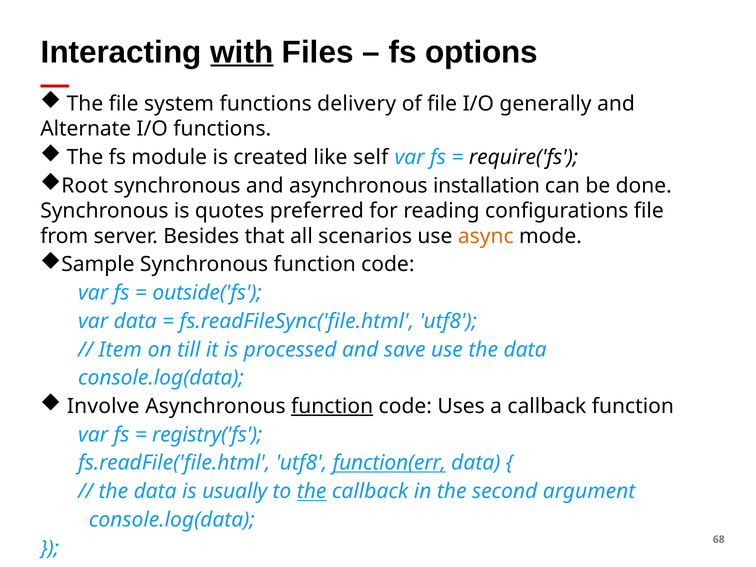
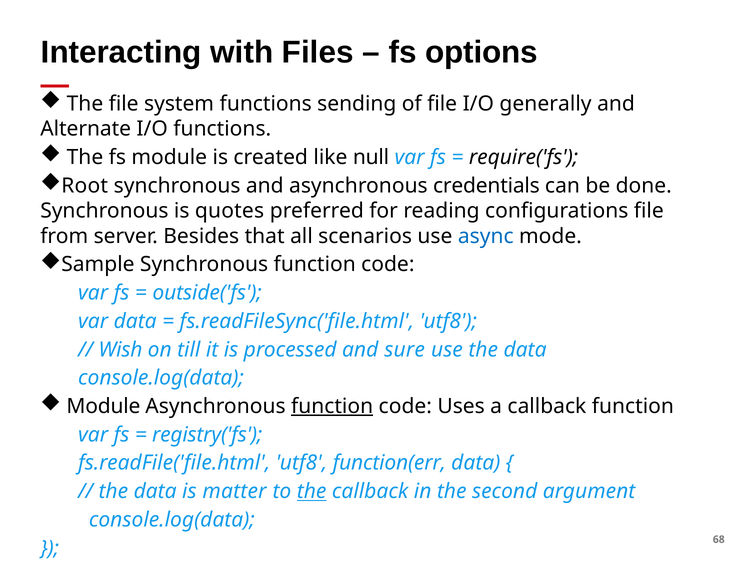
with underline: present -> none
delivery: delivery -> sending
self: self -> null
installation: installation -> credentials
async colour: orange -> blue
Item: Item -> Wish
save: save -> sure
Involve at (103, 406): Involve -> Module
function(err underline: present -> none
usually: usually -> matter
